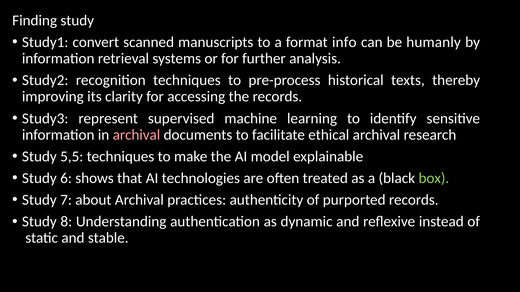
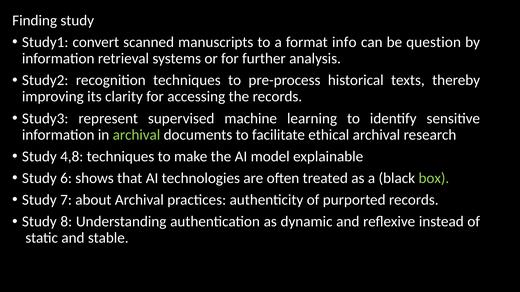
humanly: humanly -> question
archival at (136, 135) colour: pink -> light green
5,5: 5,5 -> 4,8
